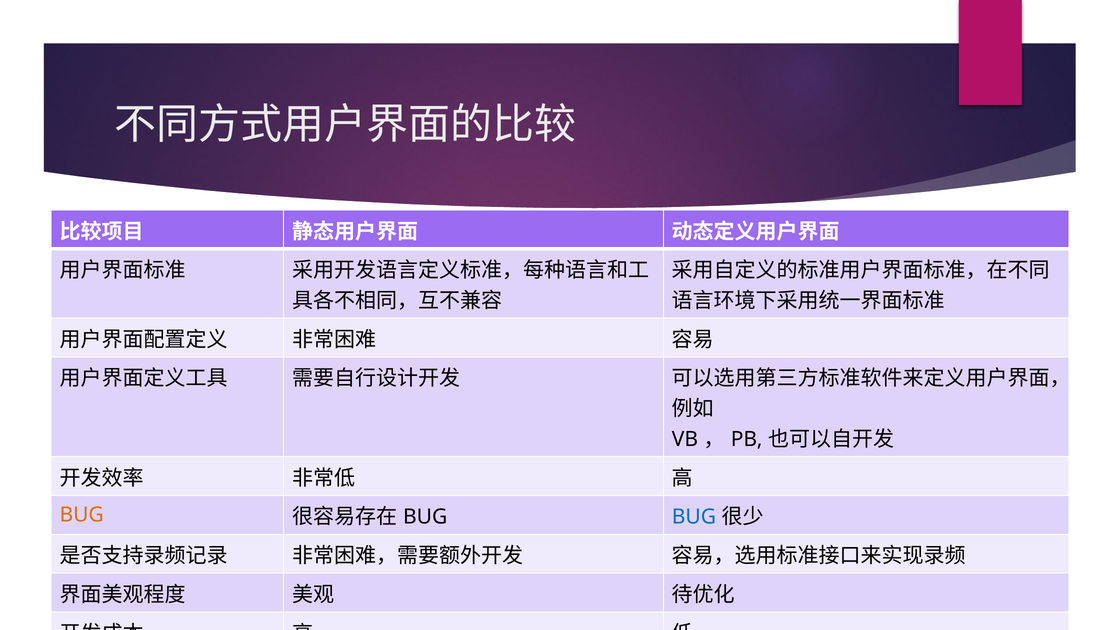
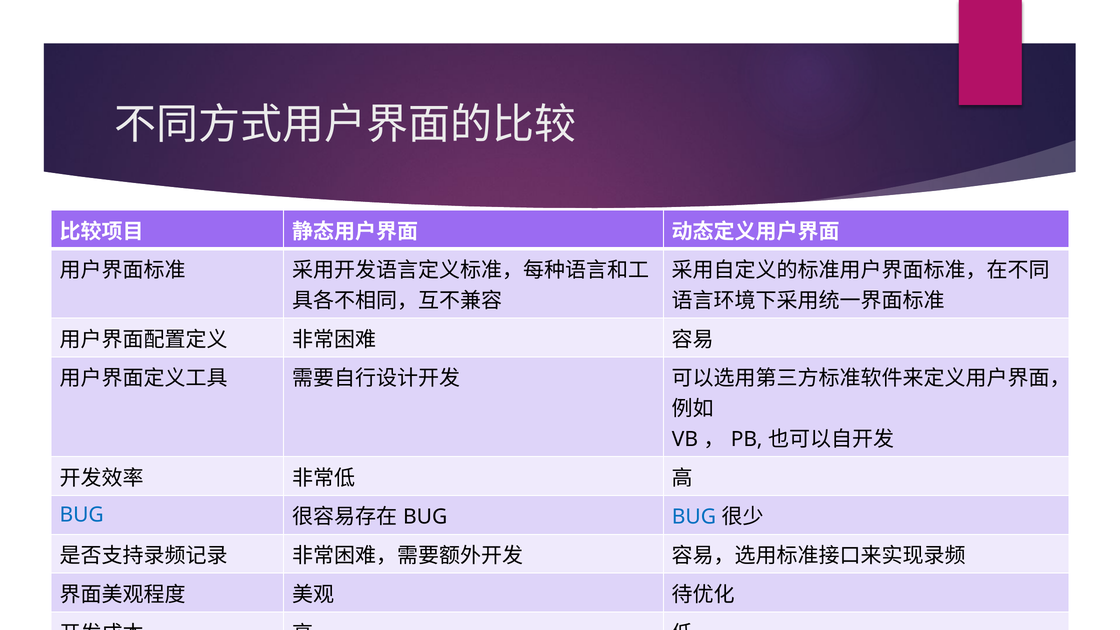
BUG at (82, 515) colour: orange -> blue
